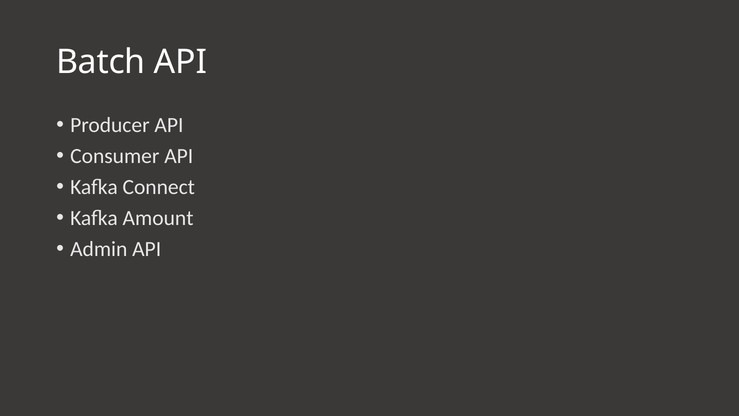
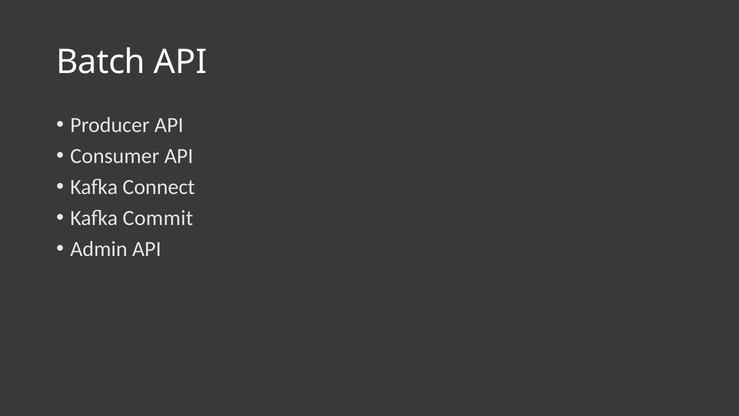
Amount: Amount -> Commit
